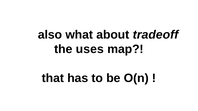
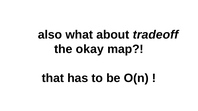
uses: uses -> okay
